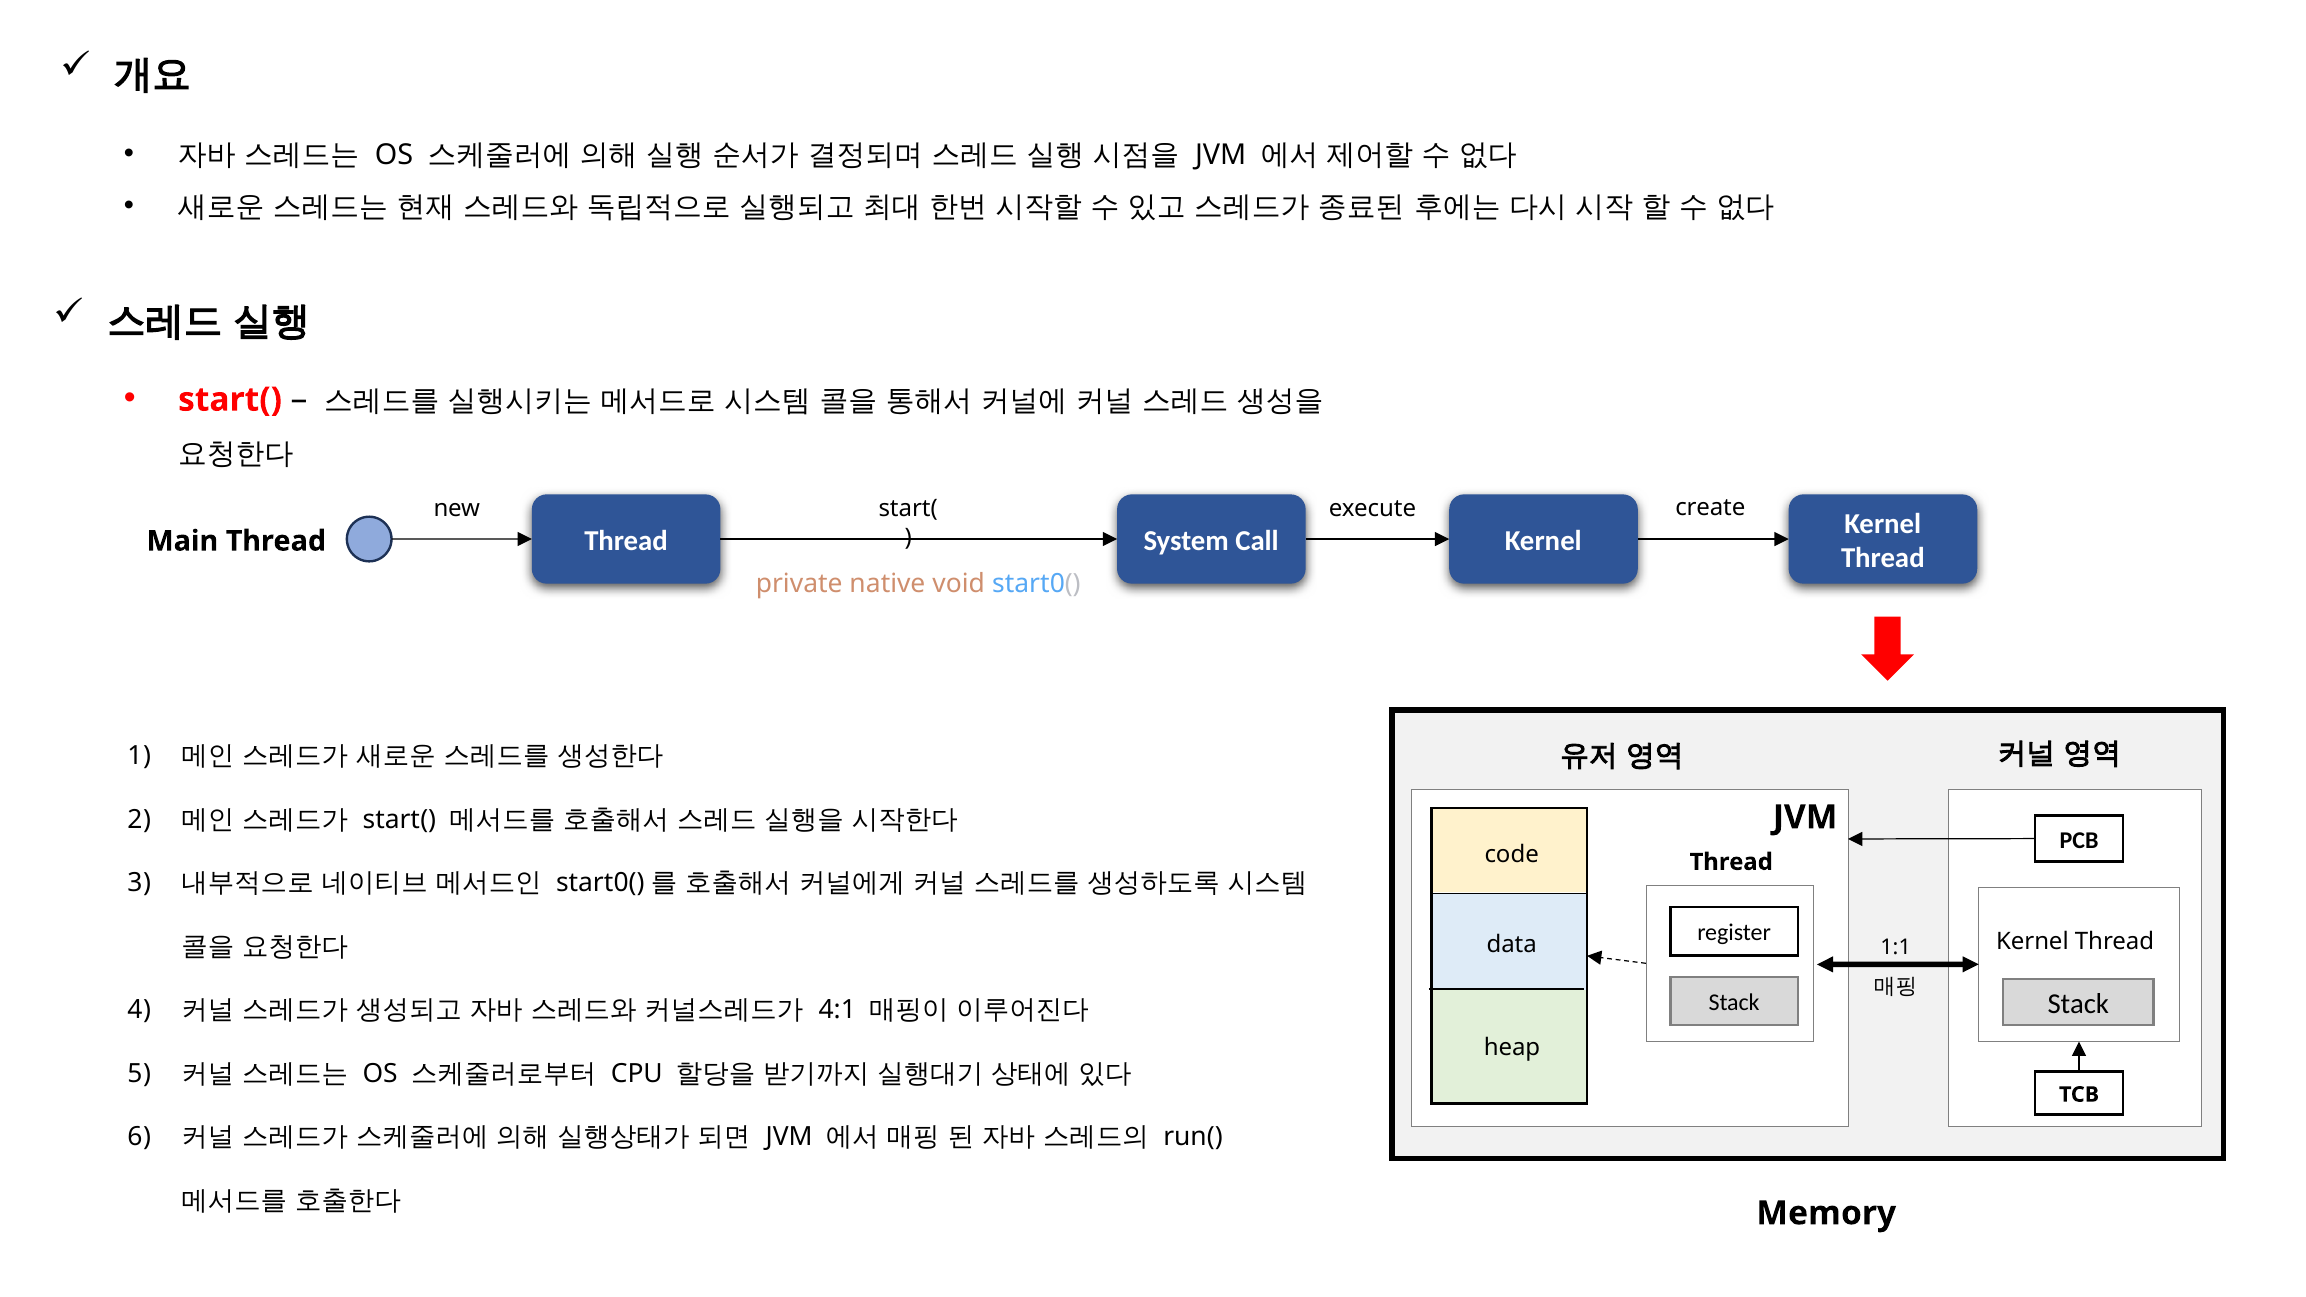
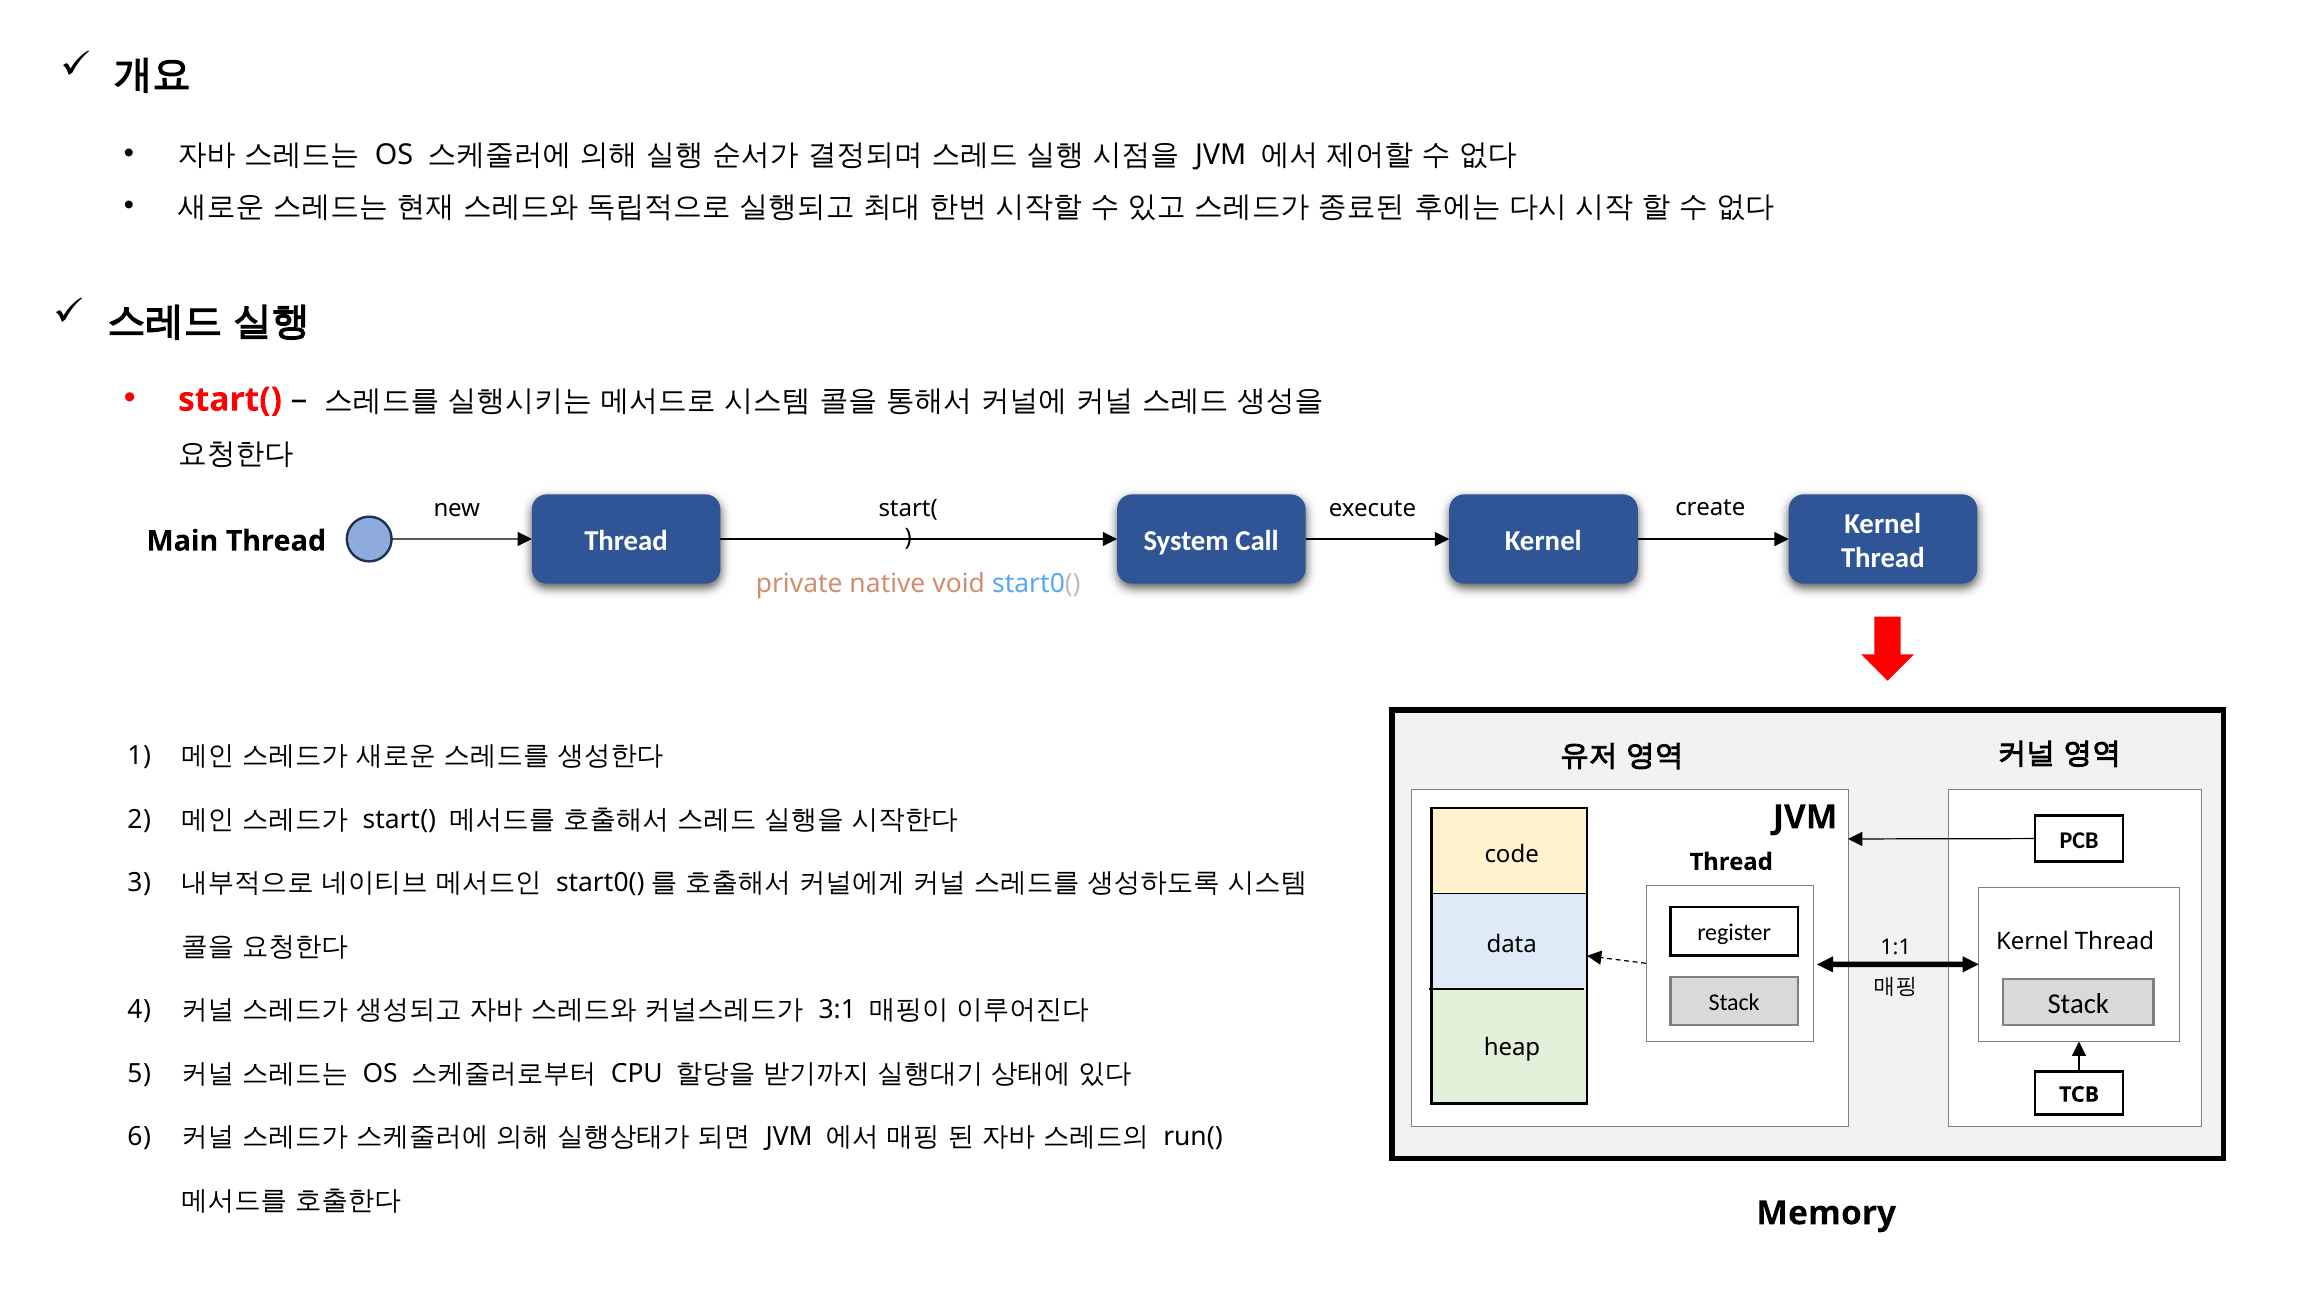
4:1: 4:1 -> 3:1
